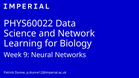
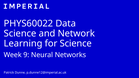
for Biology: Biology -> Science
